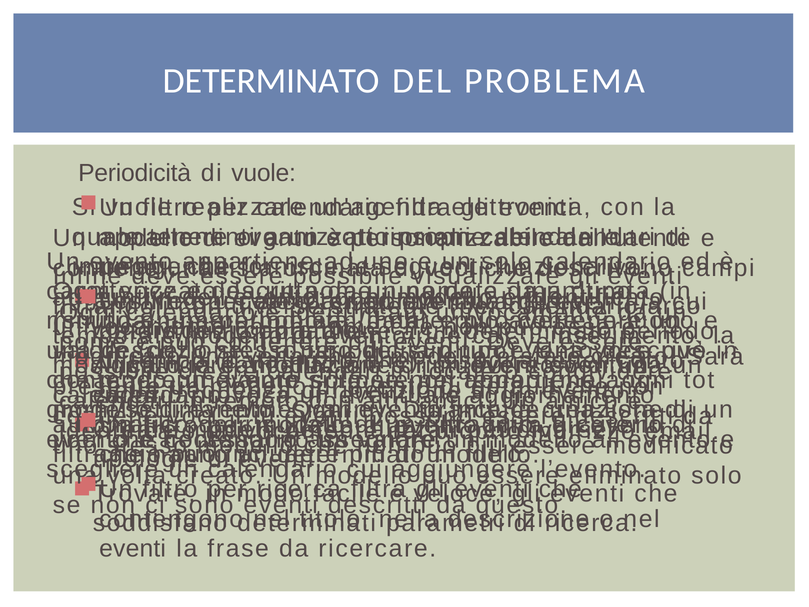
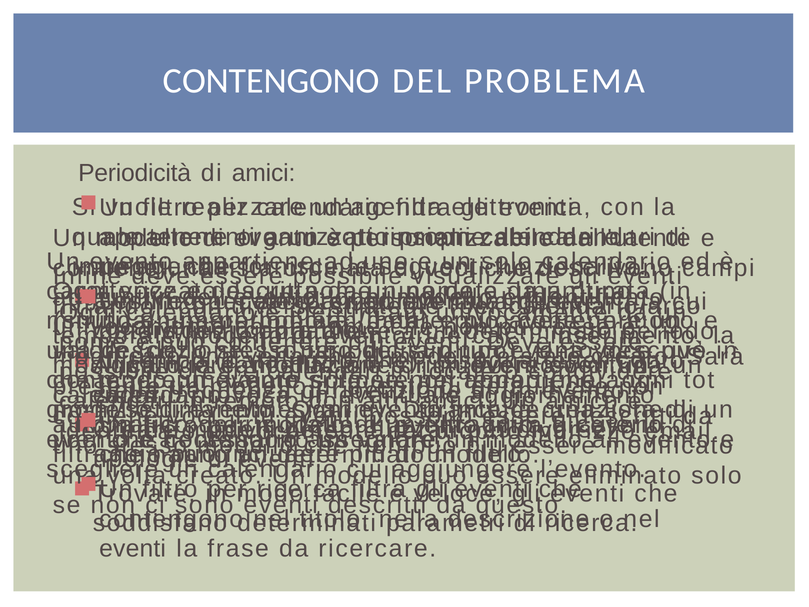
DETERMINATO at (271, 81): DETERMINATO -> CONTENGONO
di vuole: vuole -> amici
